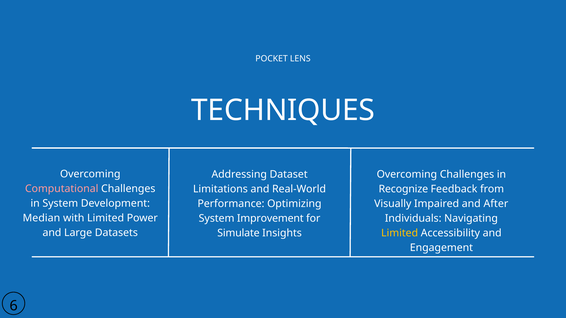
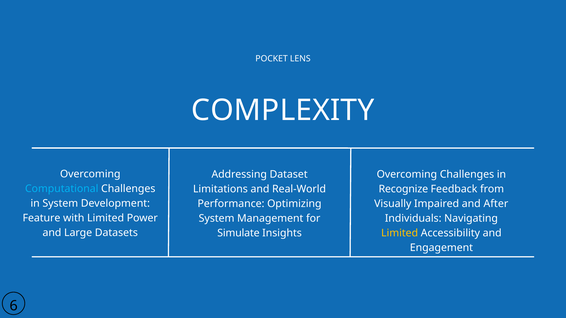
TECHNIQUES: TECHNIQUES -> COMPLEXITY
Computational colour: pink -> light blue
Median: Median -> Feature
Improvement: Improvement -> Management
